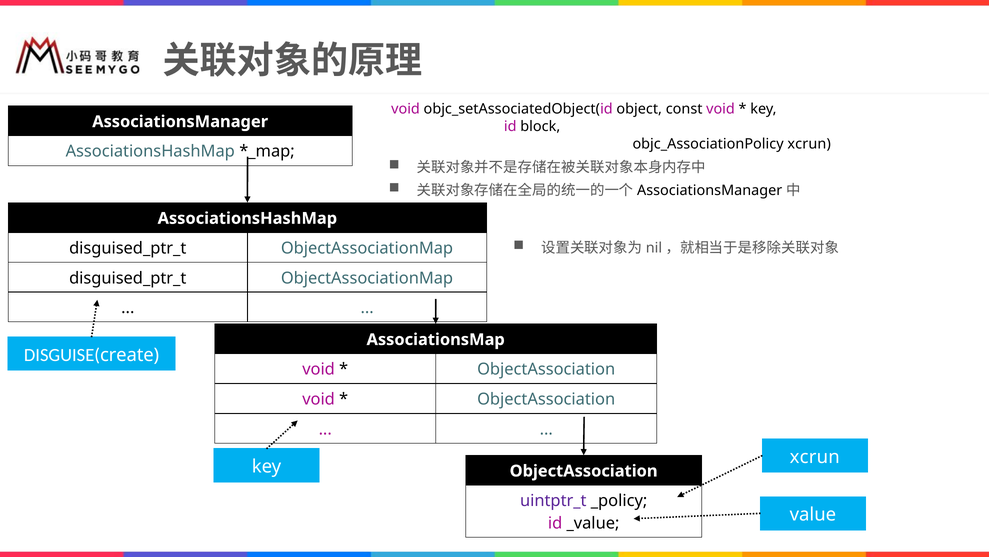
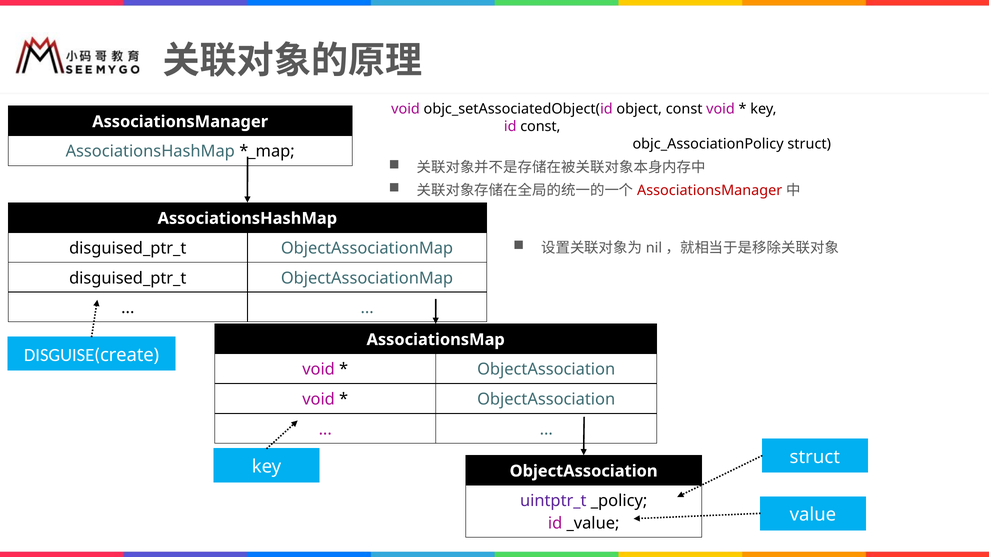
id block: block -> const
objc_AssociationPolicy xcrun: xcrun -> struct
AssociationsManager at (710, 190) colour: black -> red
xcrun at (815, 456): xcrun -> struct
